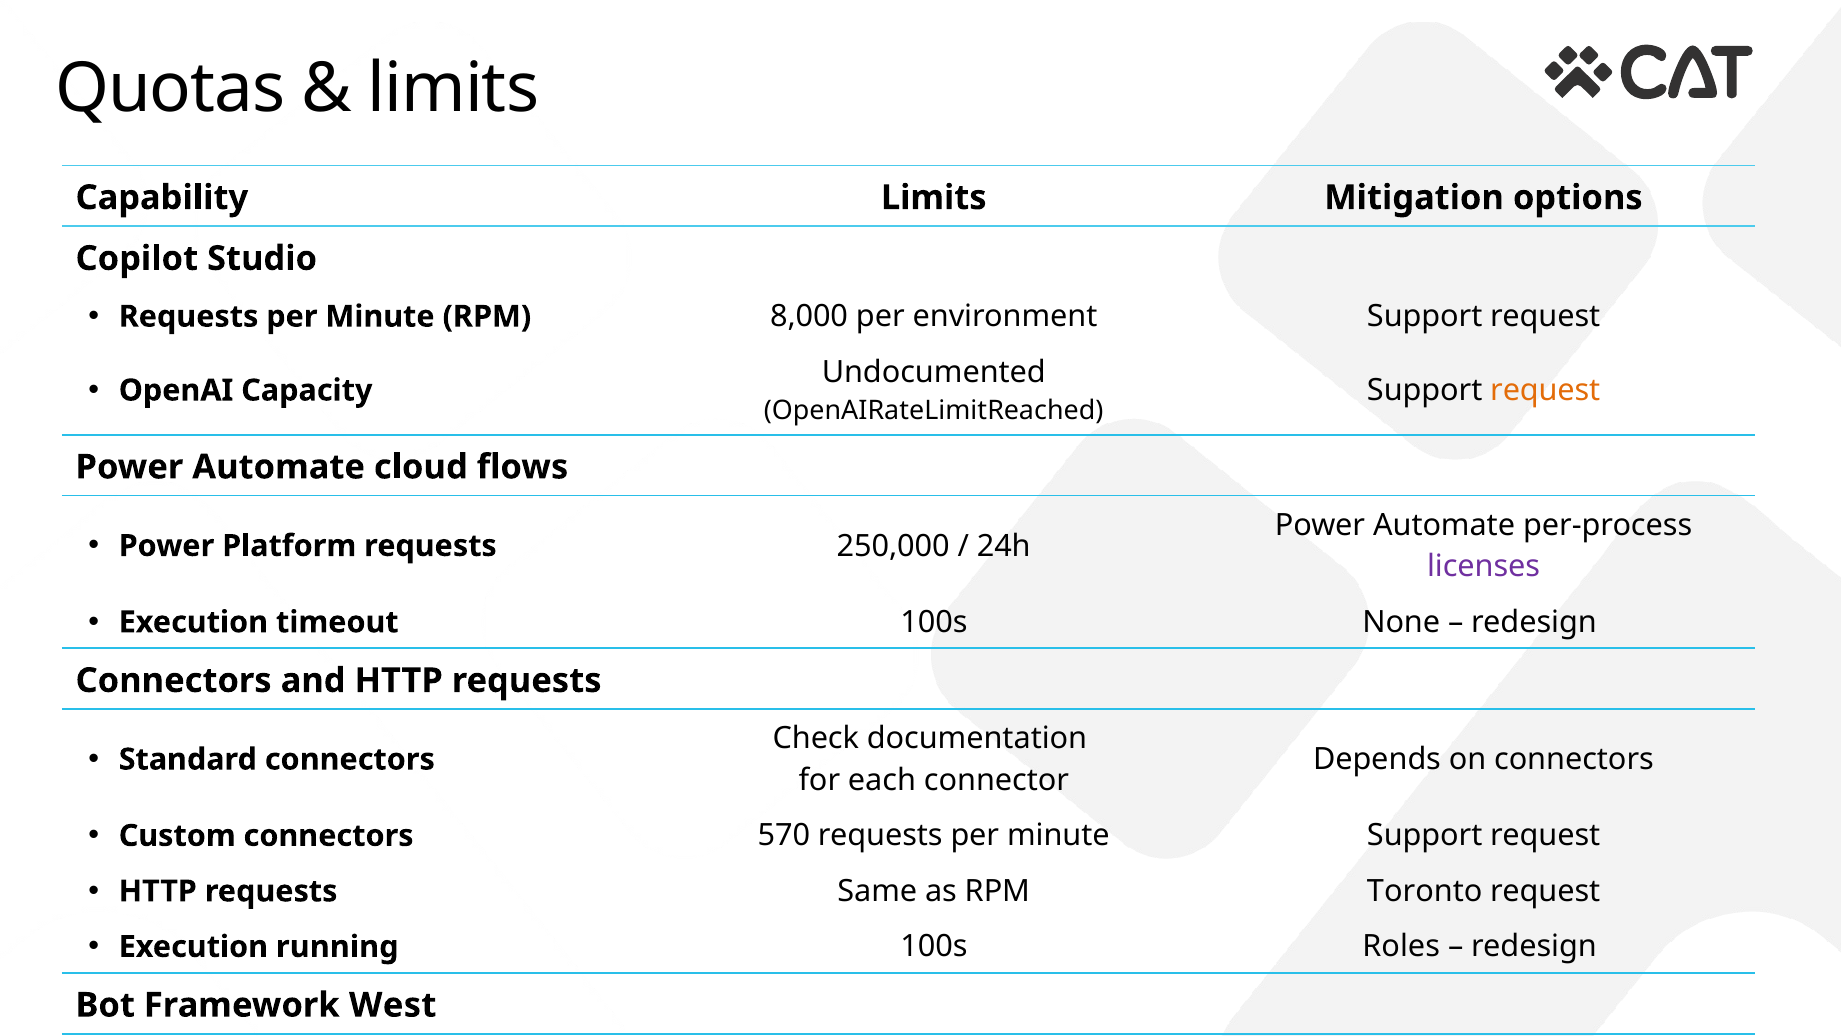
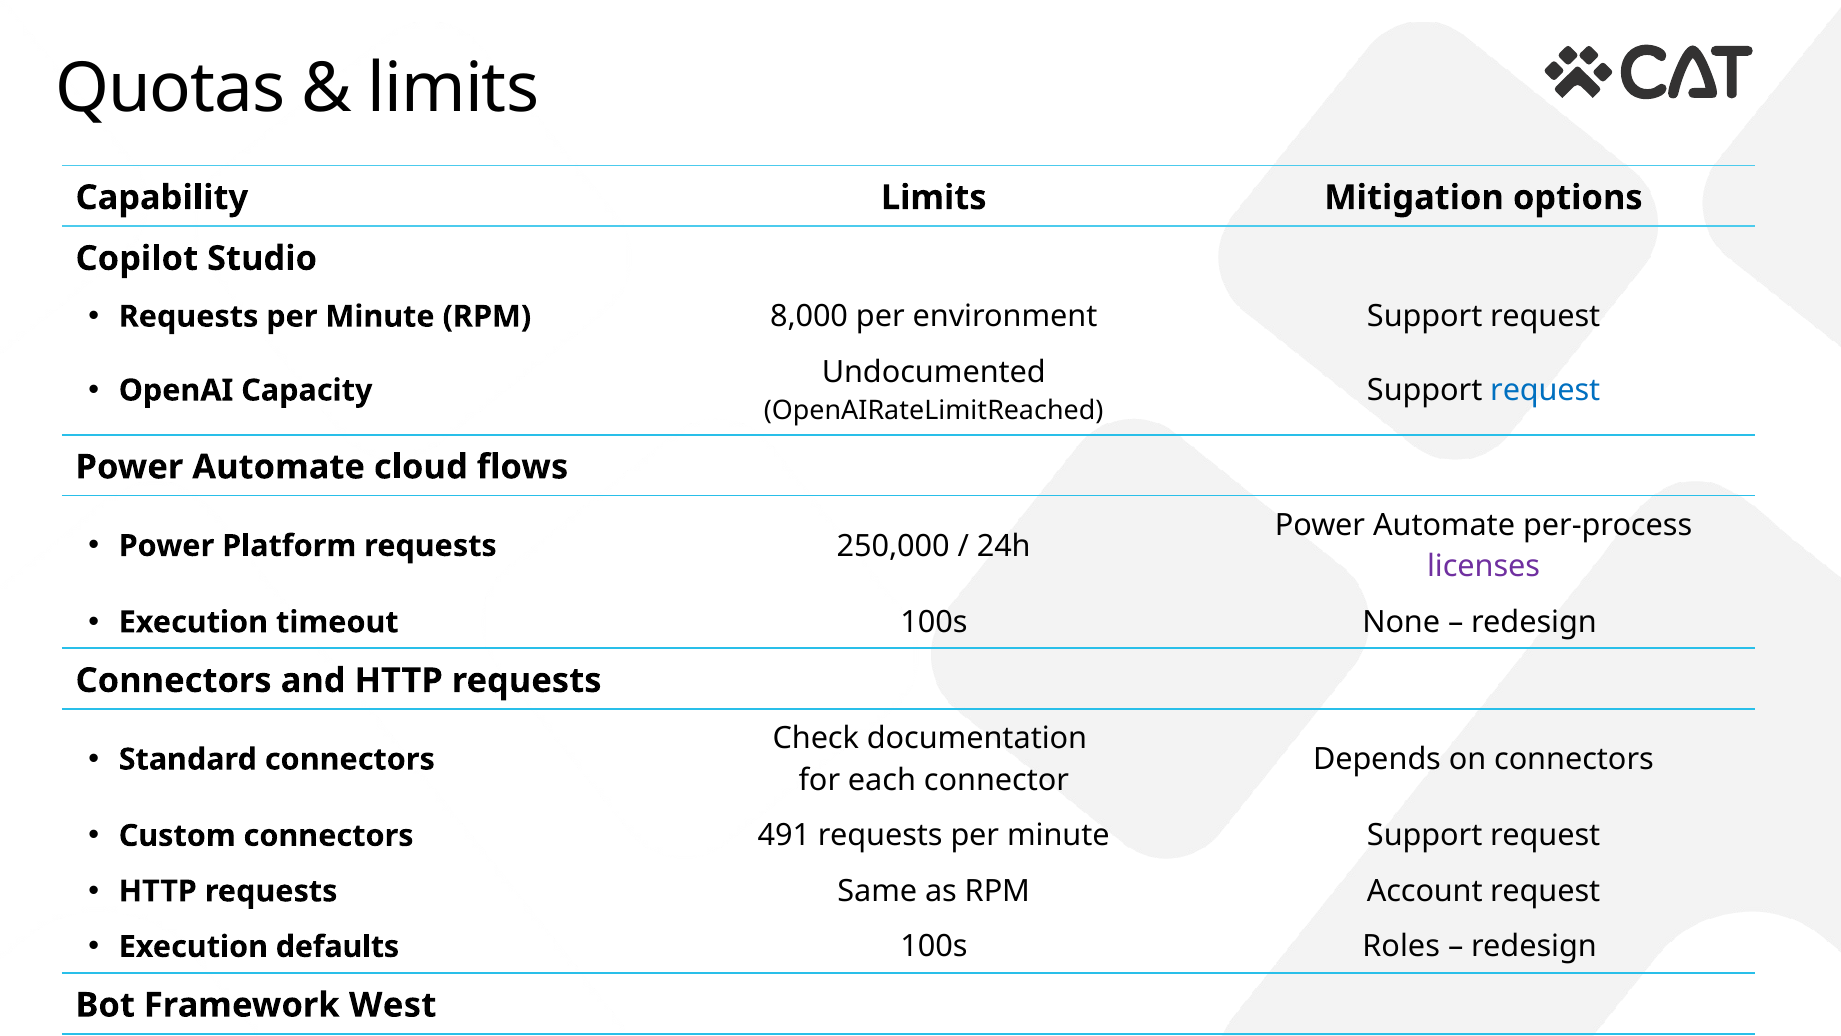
request at (1545, 390) colour: orange -> blue
570: 570 -> 491
Toronto: Toronto -> Account
running: running -> defaults
